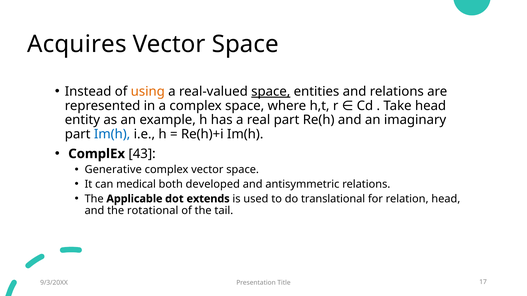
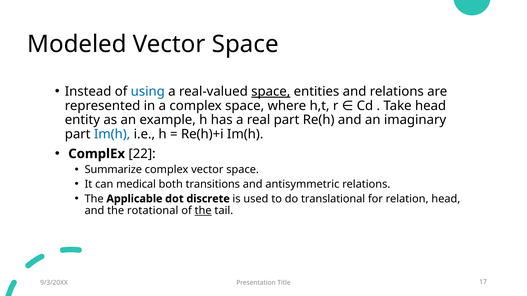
Acquires: Acquires -> Modeled
using colour: orange -> blue
43: 43 -> 22
Generative: Generative -> Summarize
developed: developed -> transitions
extends: extends -> discrete
the at (203, 211) underline: none -> present
